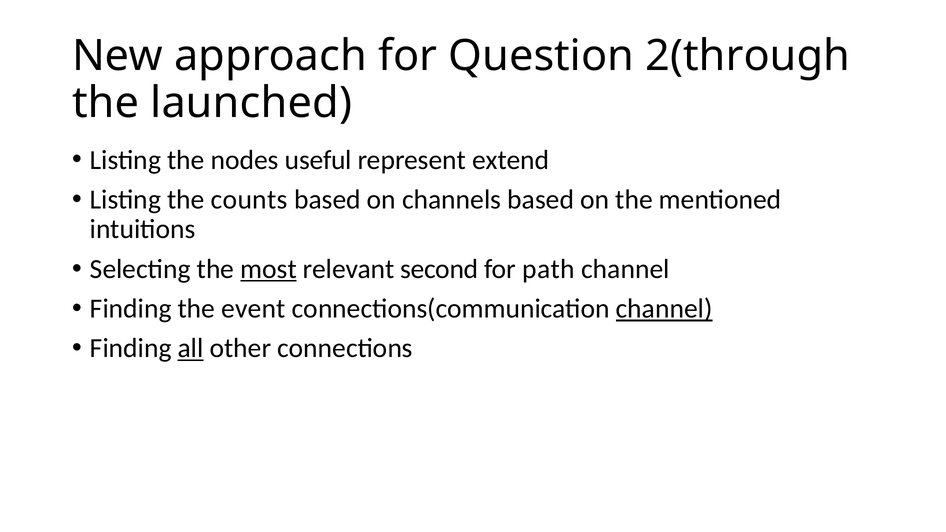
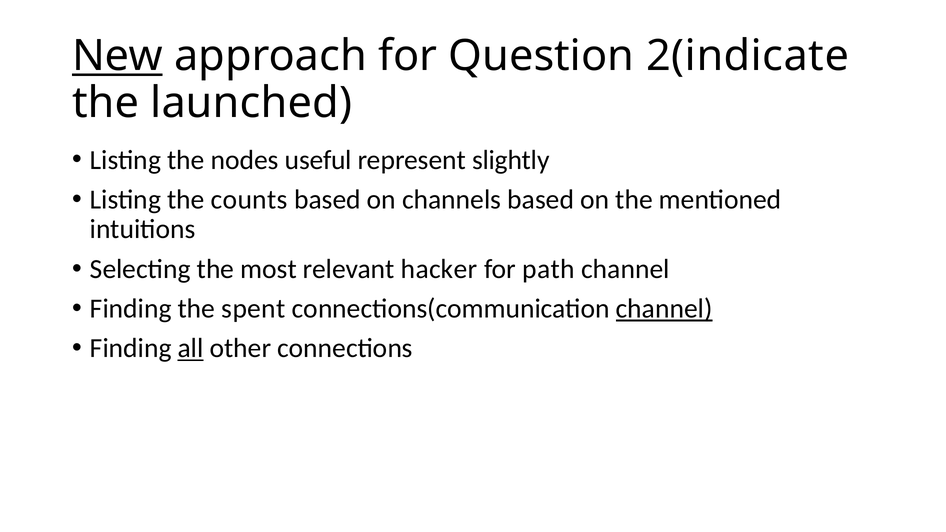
New underline: none -> present
2(through: 2(through -> 2(indicate
extend: extend -> slightly
most underline: present -> none
second: second -> hacker
event: event -> spent
